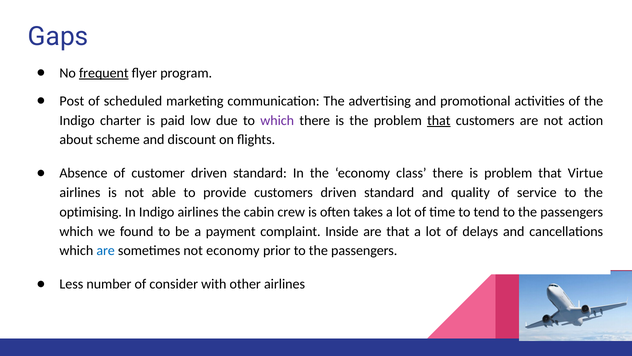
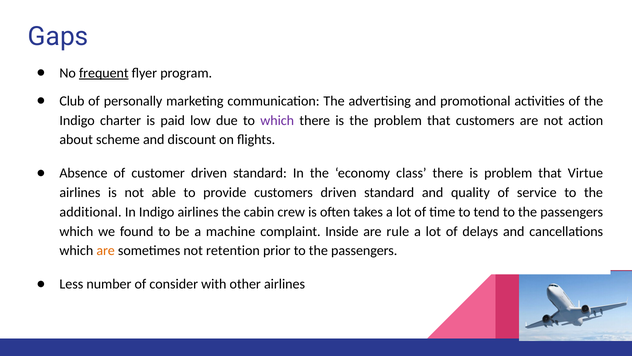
Post: Post -> Club
scheduled: scheduled -> personally
that at (439, 120) underline: present -> none
optimising: optimising -> additional
payment: payment -> machine
are that: that -> rule
are at (106, 250) colour: blue -> orange
not economy: economy -> retention
